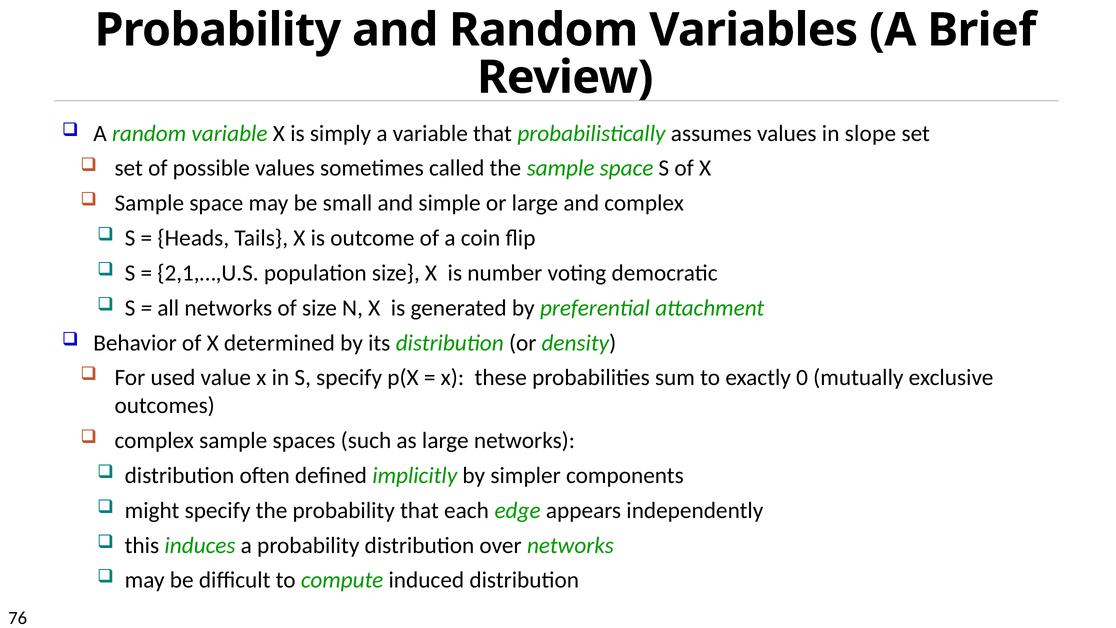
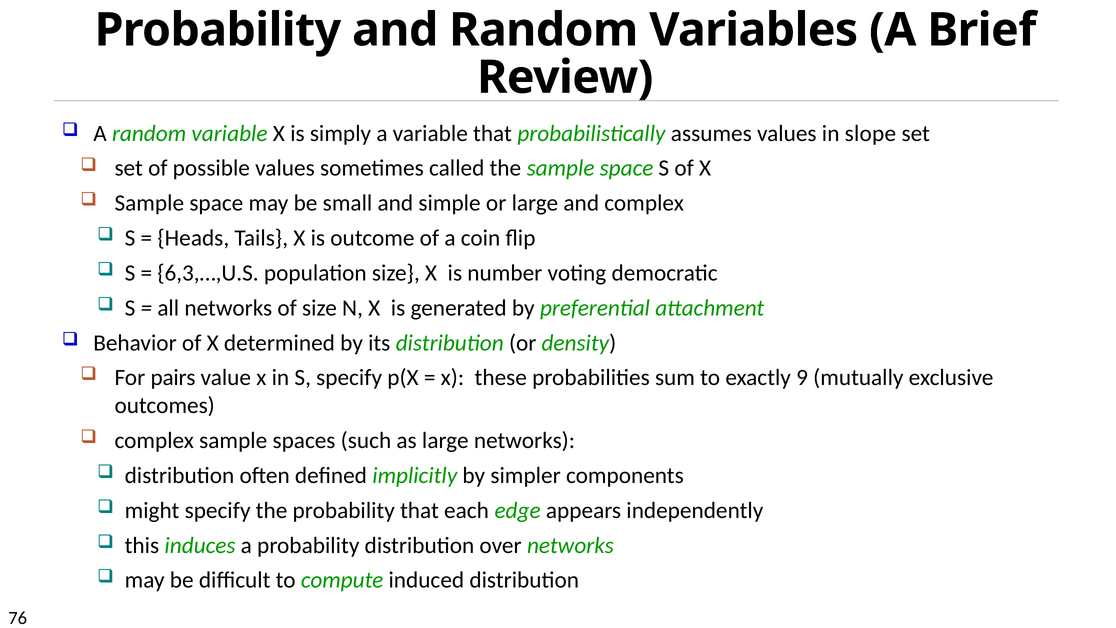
2,1,…,U.S: 2,1,…,U.S -> 6,3,…,U.S
used: used -> pairs
0: 0 -> 9
